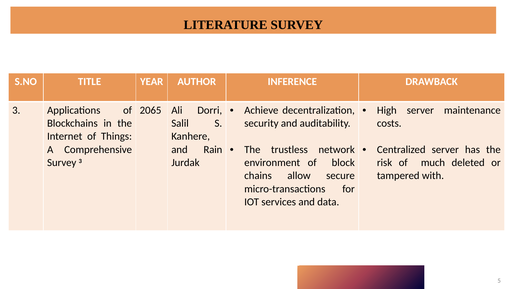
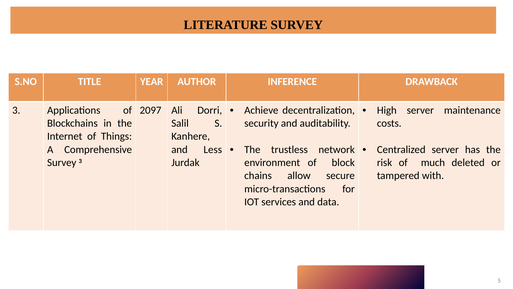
2065: 2065 -> 2097
Rain: Rain -> Less
